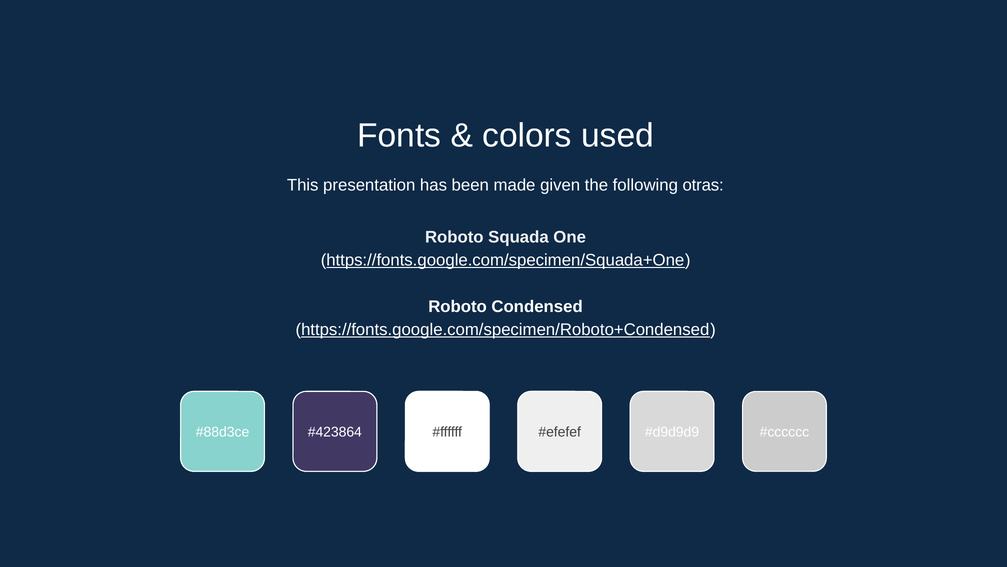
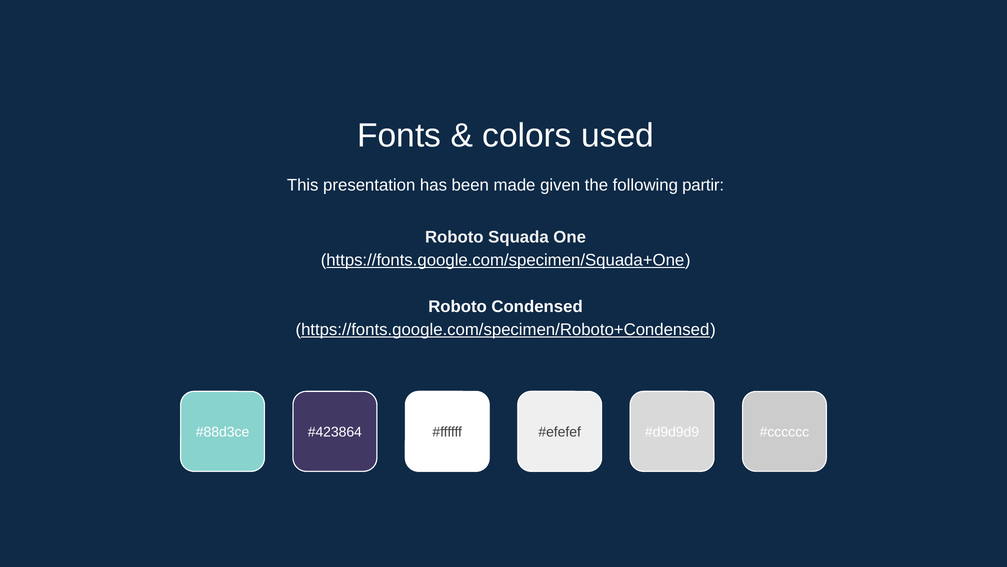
otras: otras -> partir
